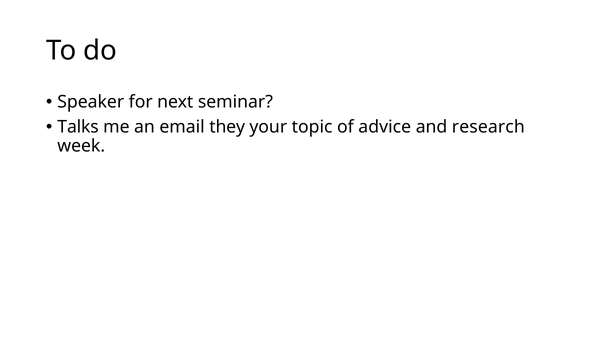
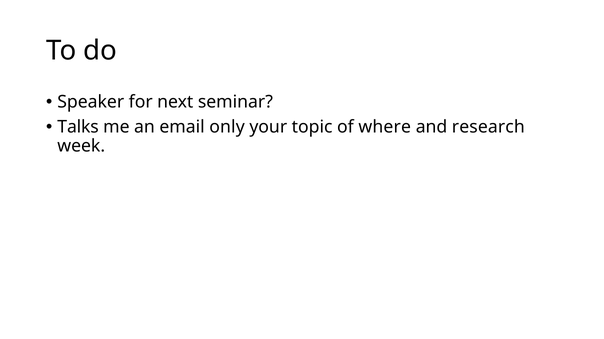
they: they -> only
advice: advice -> where
